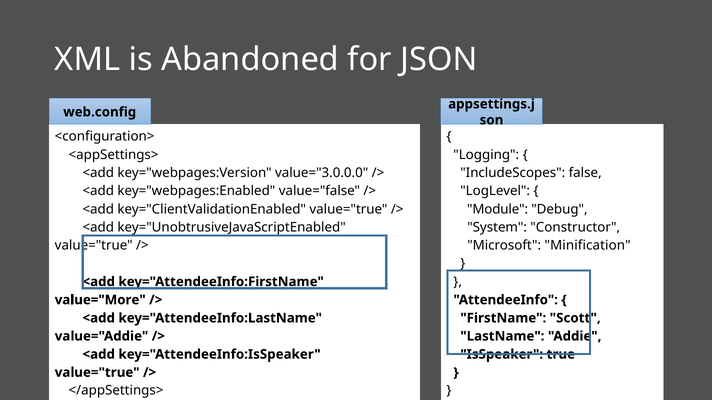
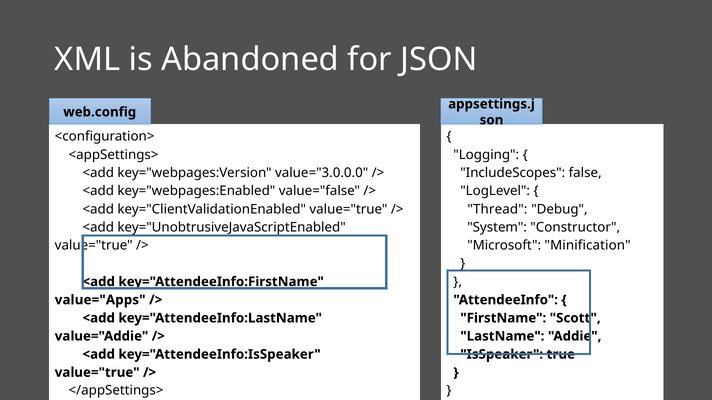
Module: Module -> Thread
value="More: value="More -> value="Apps
